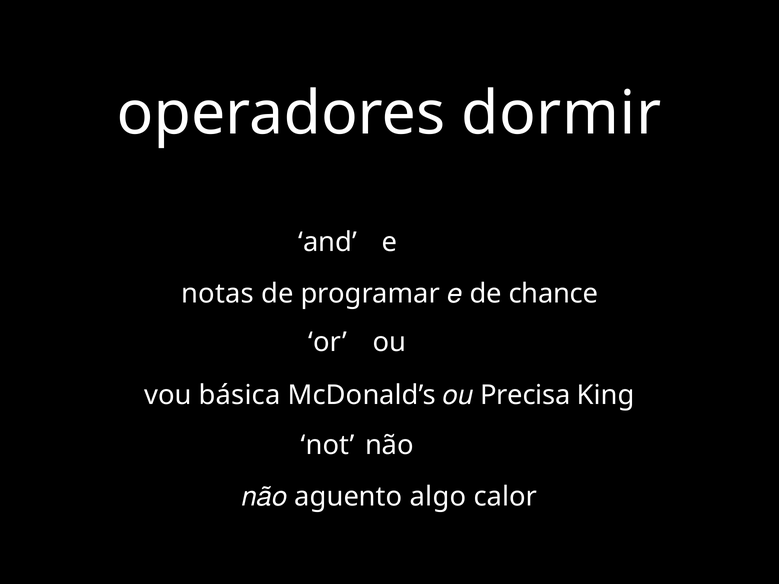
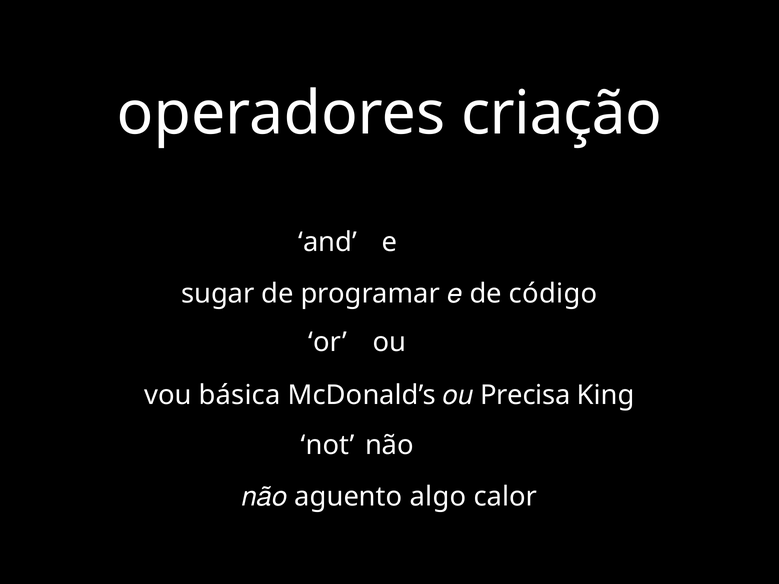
dormir: dormir -> criação
notas: notas -> sugar
chance: chance -> código
